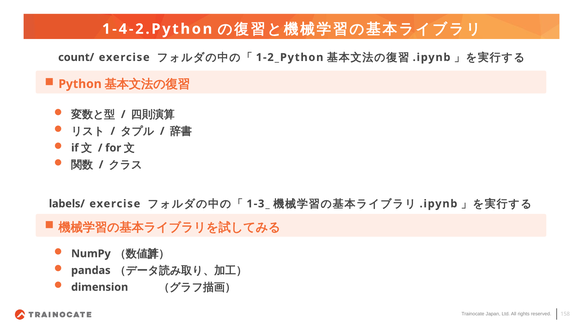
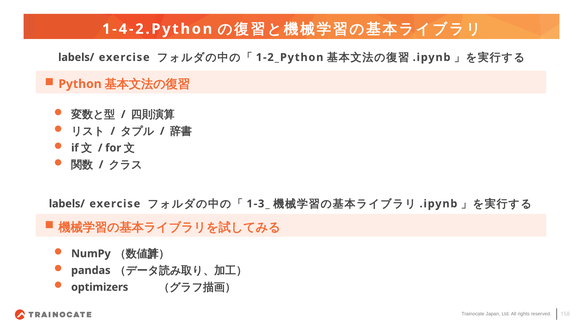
count/ at (76, 57): count/ -> labels/
dimension: dimension -> optimizers
